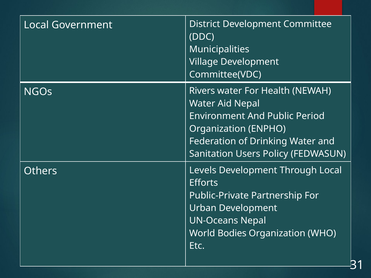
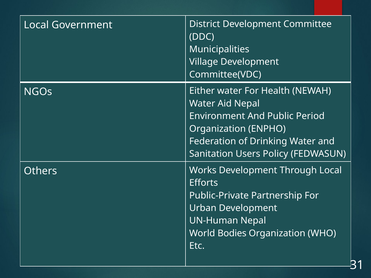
Rivers: Rivers -> Either
Levels: Levels -> Works
UN-Oceans: UN-Oceans -> UN-Human
